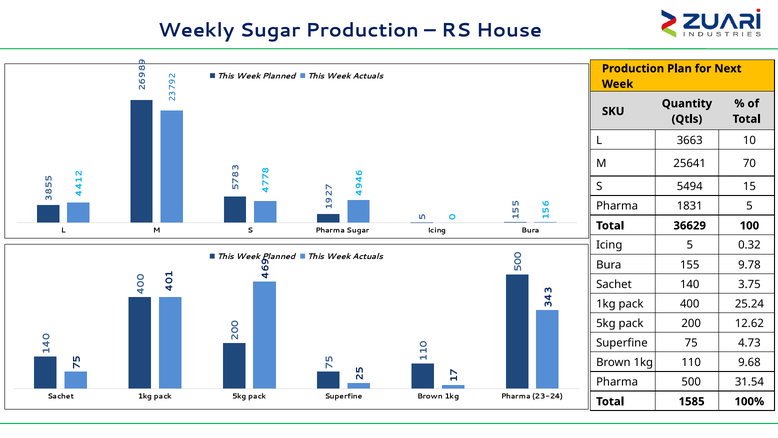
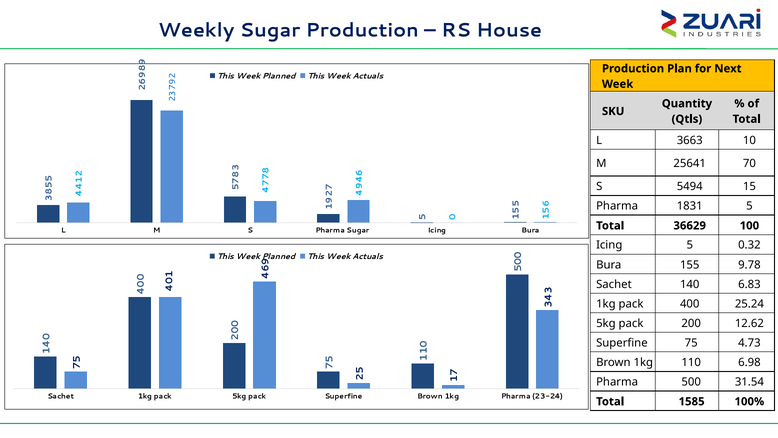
3.75: 3.75 -> 6.83
9.68: 9.68 -> 6.98
